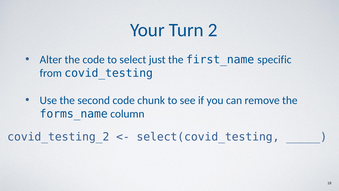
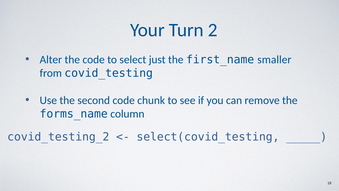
specific: specific -> smaller
